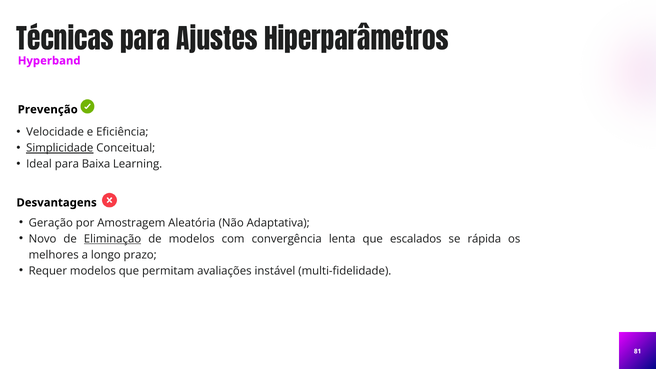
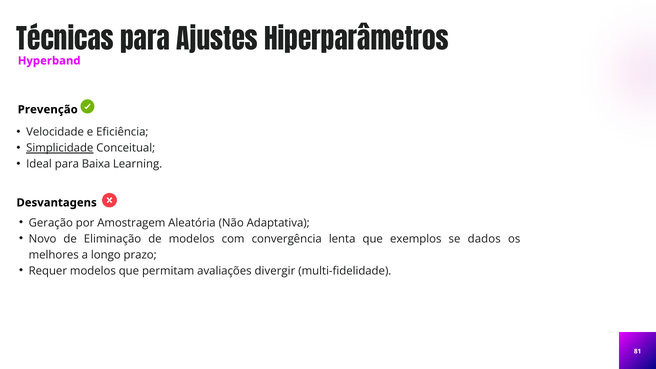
Eliminação underline: present -> none
escalados: escalados -> exemplos
rápida: rápida -> dados
instável: instável -> divergir
